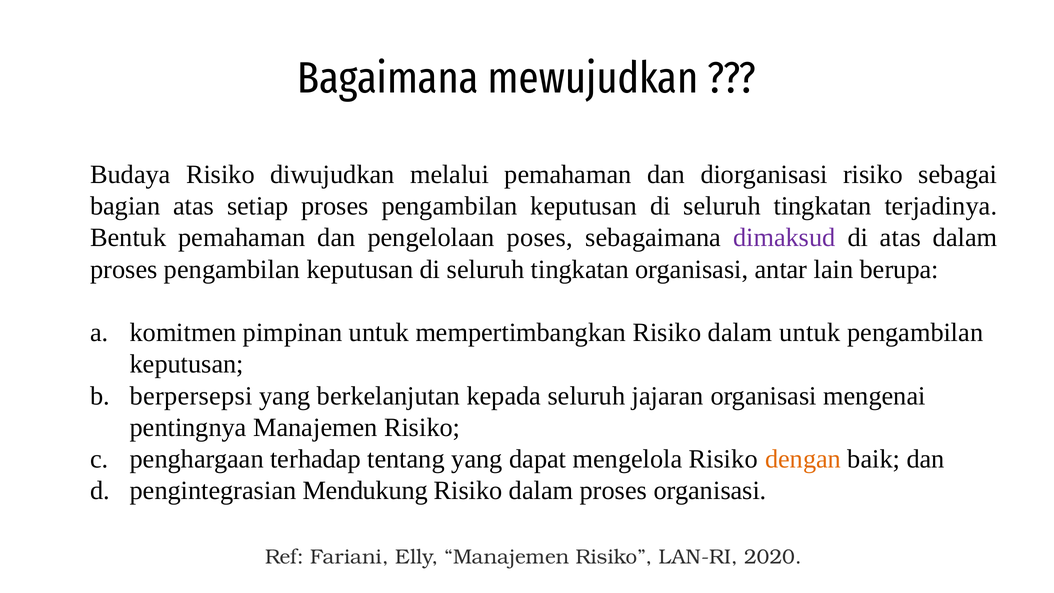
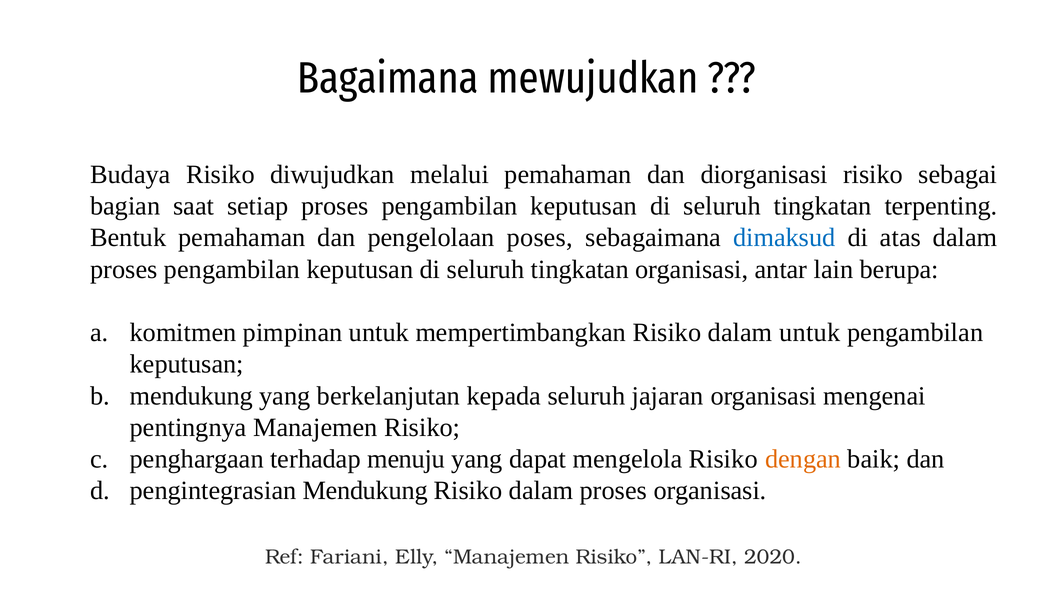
bagian atas: atas -> saat
terjadinya: terjadinya -> terpenting
dimaksud colour: purple -> blue
berpersepsi at (191, 396): berpersepsi -> mendukung
tentang: tentang -> menuju
